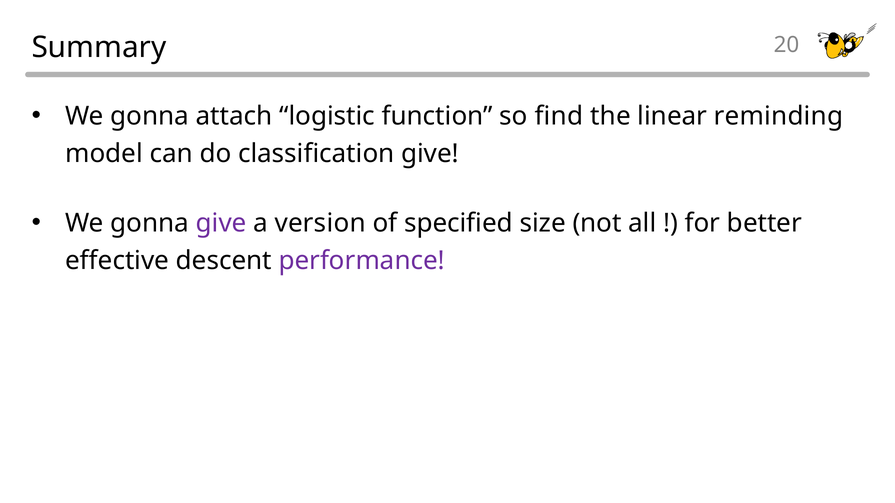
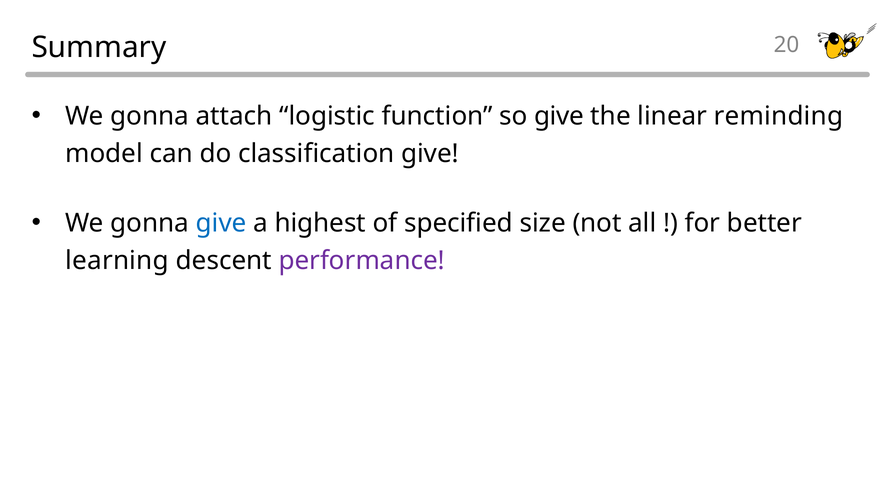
so find: find -> give
give at (221, 223) colour: purple -> blue
version: version -> highest
effective: effective -> learning
